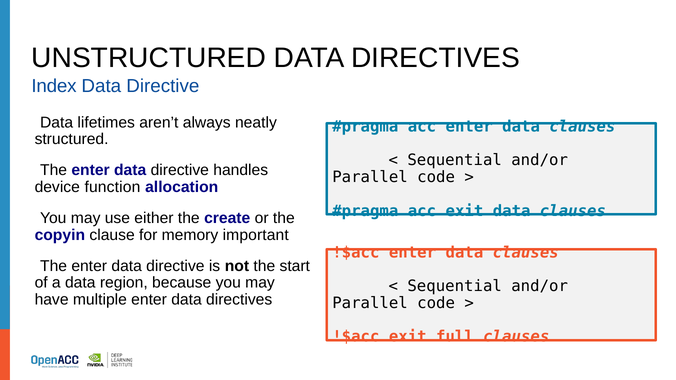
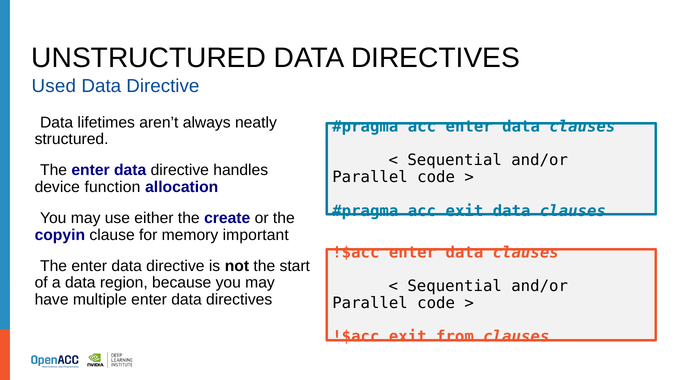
Index: Index -> Used
full: full -> from
